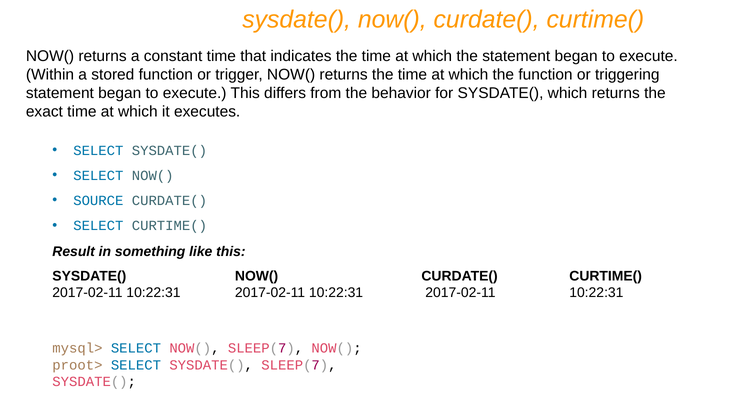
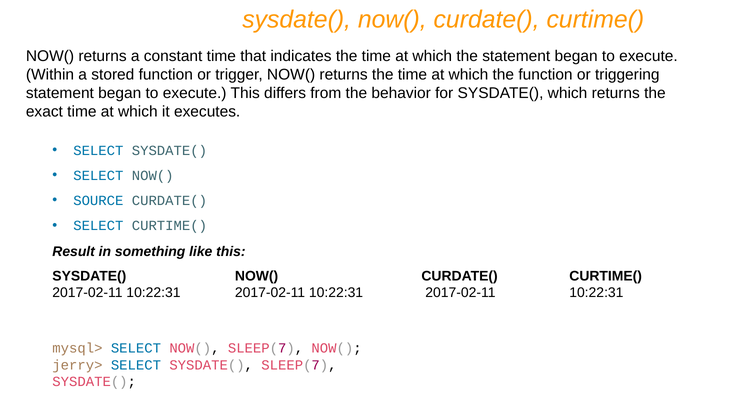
proot>: proot> -> jerry>
